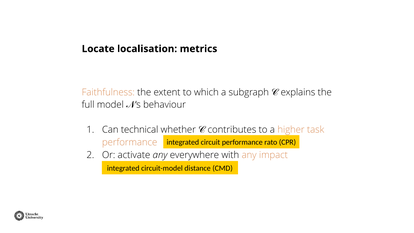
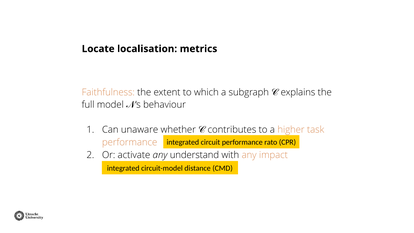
technical: technical -> unaware
everywhere: everywhere -> understand
